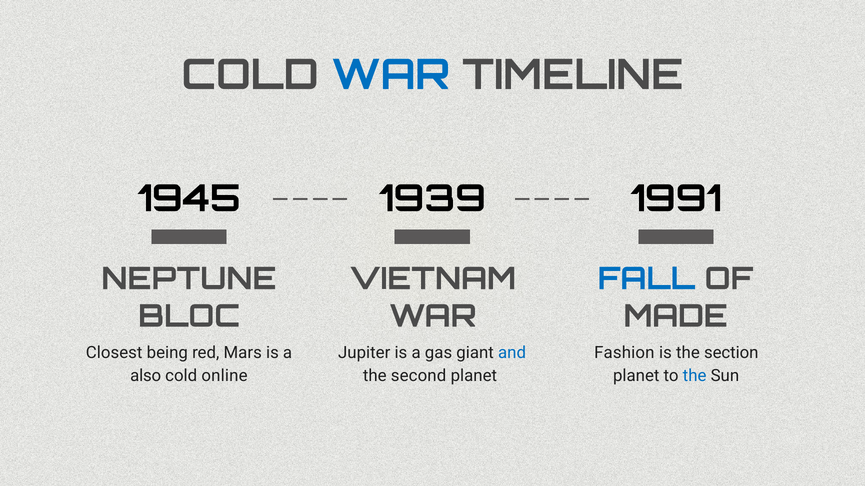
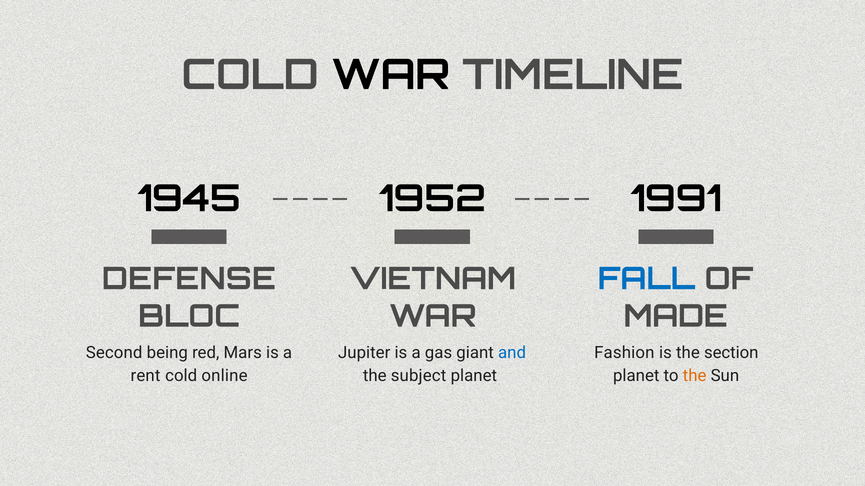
WAR at (391, 75) colour: blue -> black
1939: 1939 -> 1952
NEPTUNE: NEPTUNE -> DEFENSE
Closest: Closest -> Second
also: also -> rent
second: second -> subject
the at (695, 376) colour: blue -> orange
